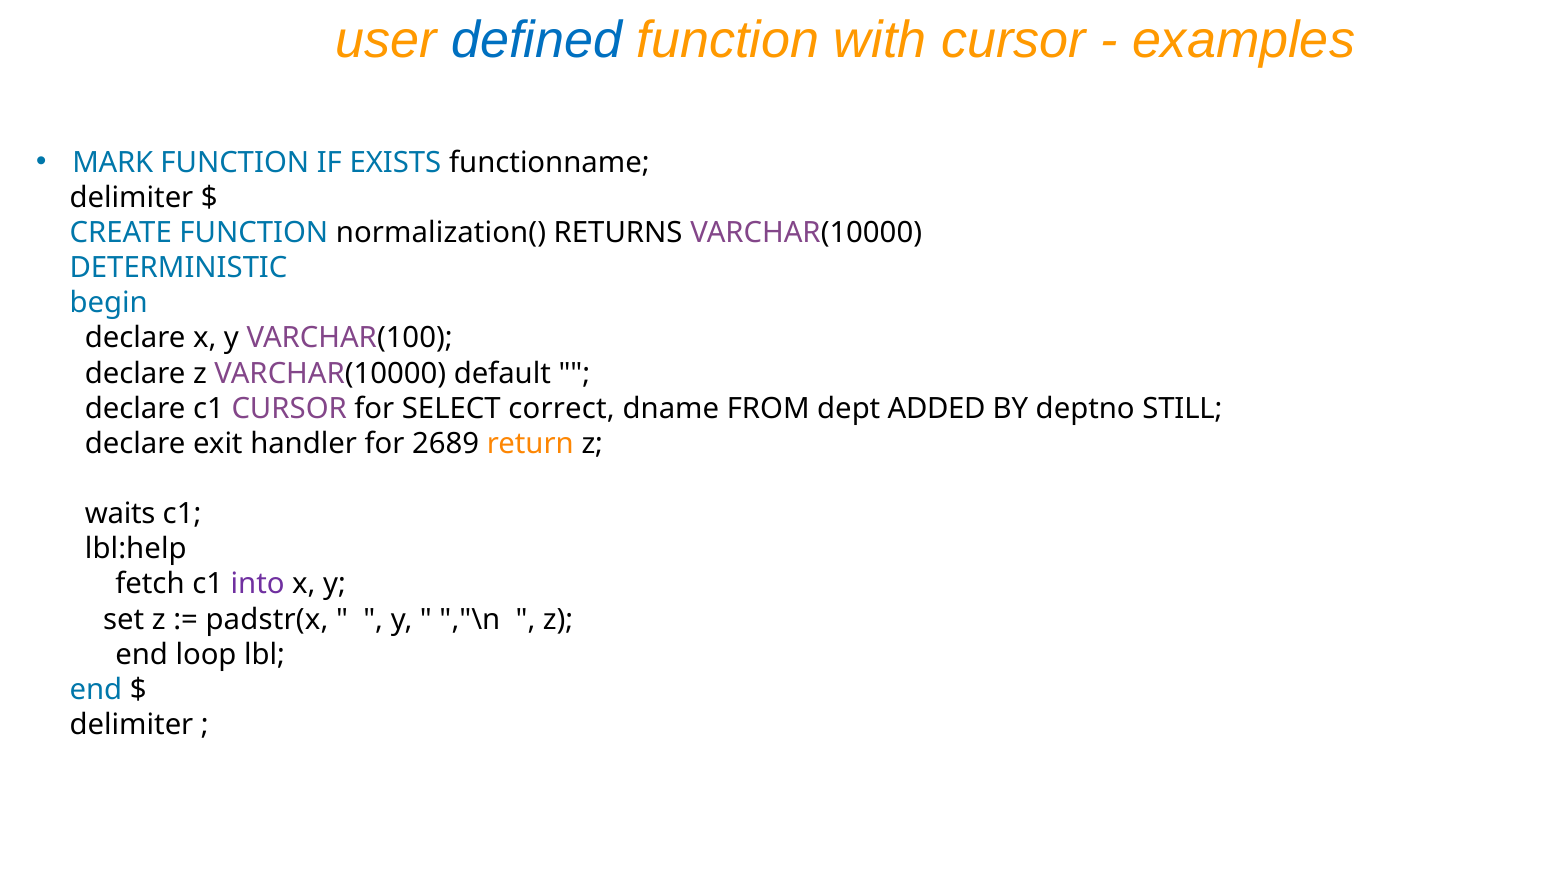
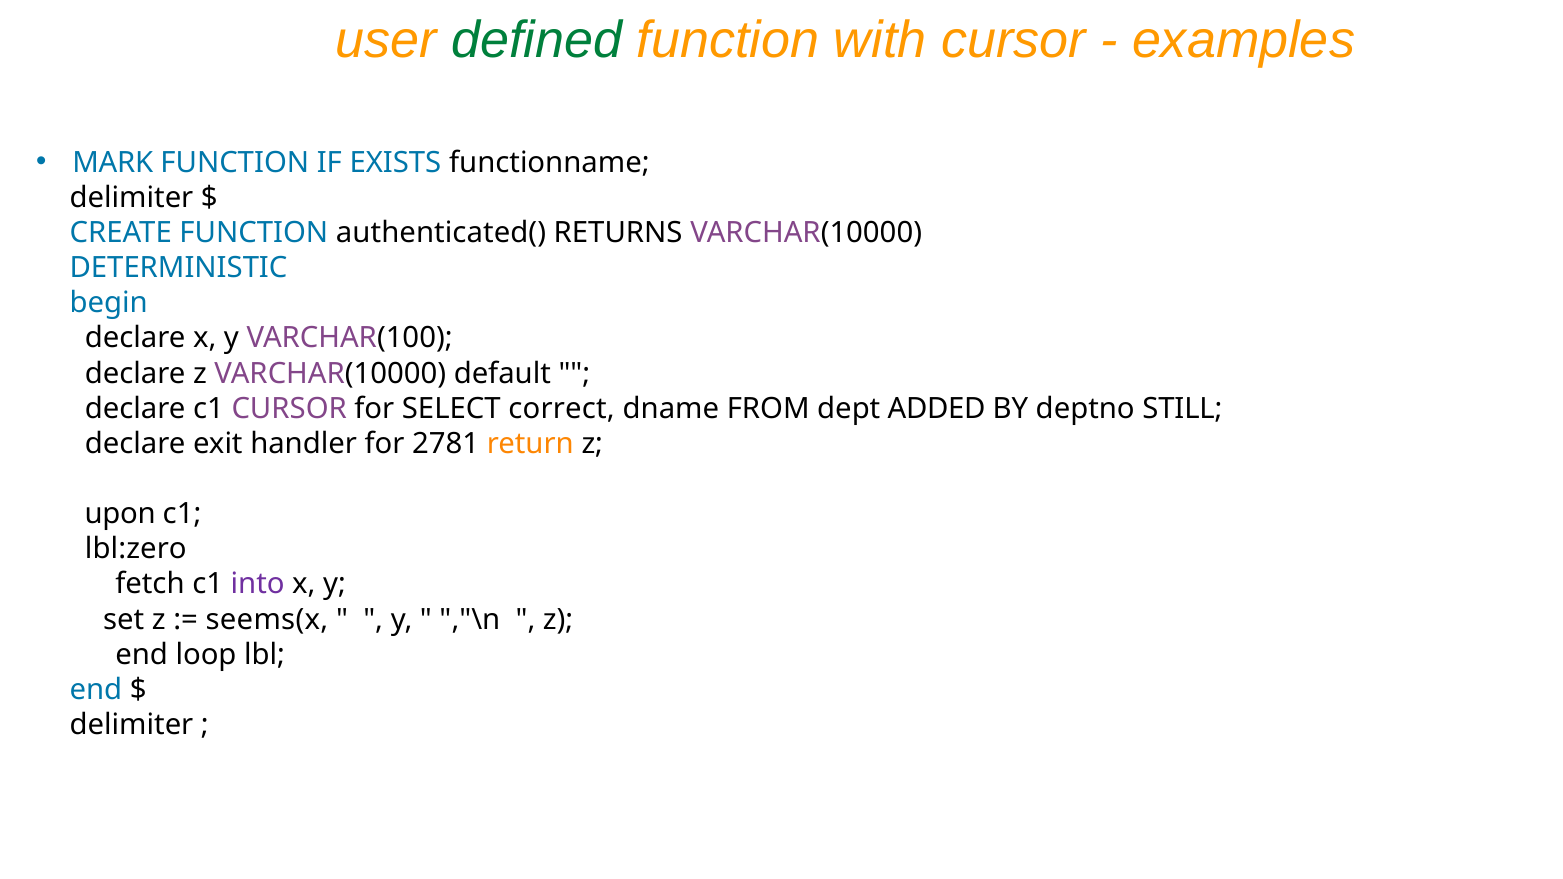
defined colour: blue -> green
normalization(: normalization( -> authenticated(
2689: 2689 -> 2781
waits: waits -> upon
lbl:help: lbl:help -> lbl:zero
padstr(x: padstr(x -> seems(x
